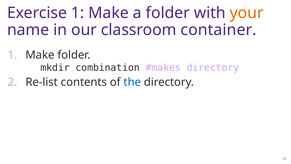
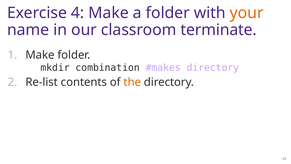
Exercise 1: 1 -> 4
container: container -> terminate
the colour: blue -> orange
